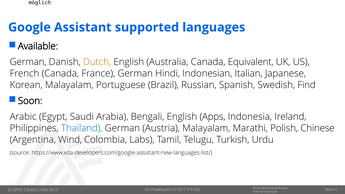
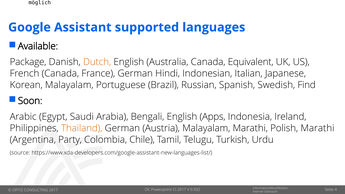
German at (28, 62): German -> Package
Thailand colour: blue -> orange
Polish Chinese: Chinese -> Marathi
Wind: Wind -> Party
Labs: Labs -> Chile
